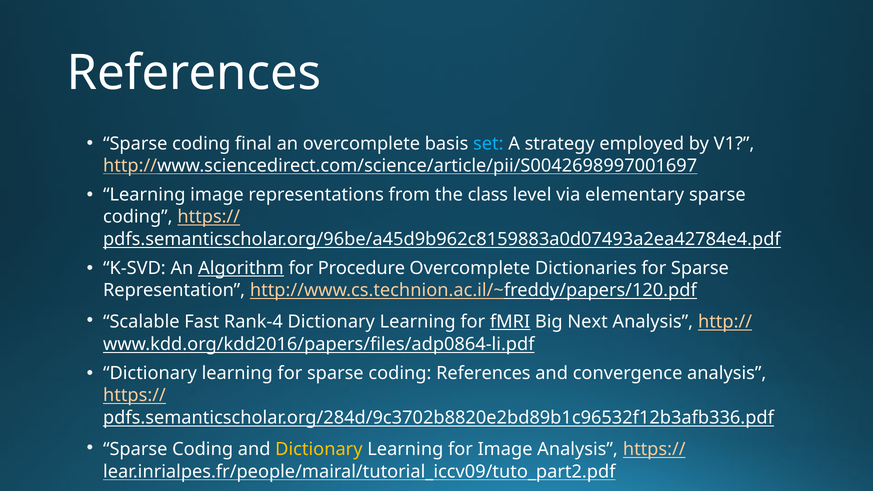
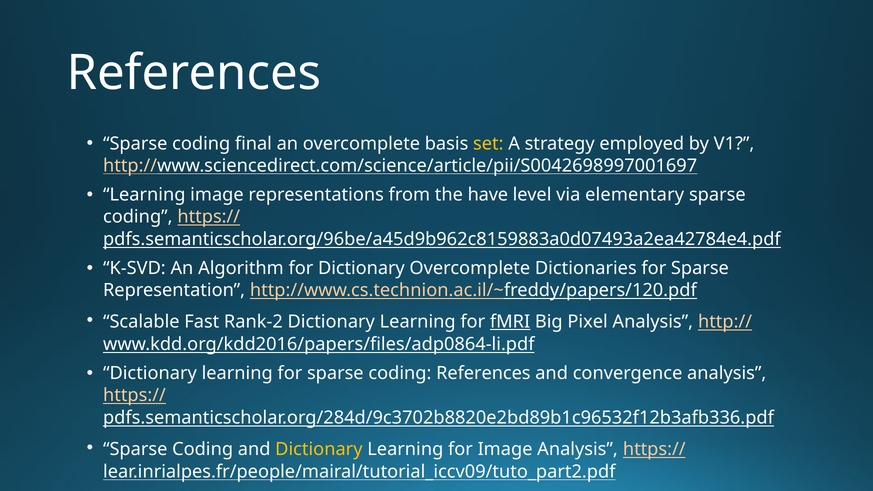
set colour: light blue -> yellow
class: class -> have
Algorithm underline: present -> none
for Procedure: Procedure -> Dictionary
Rank-4: Rank-4 -> Rank-2
Next: Next -> Pixel
